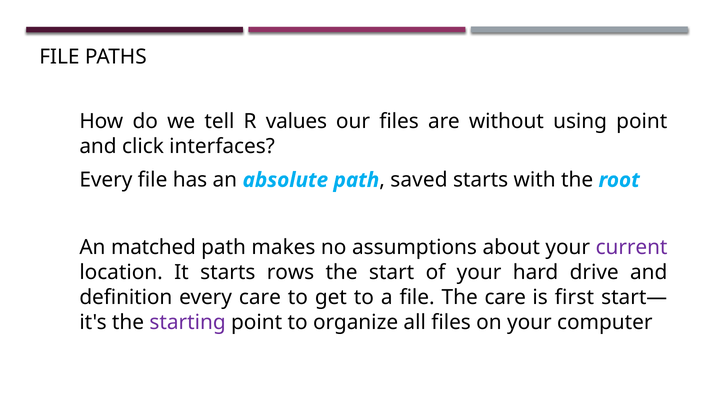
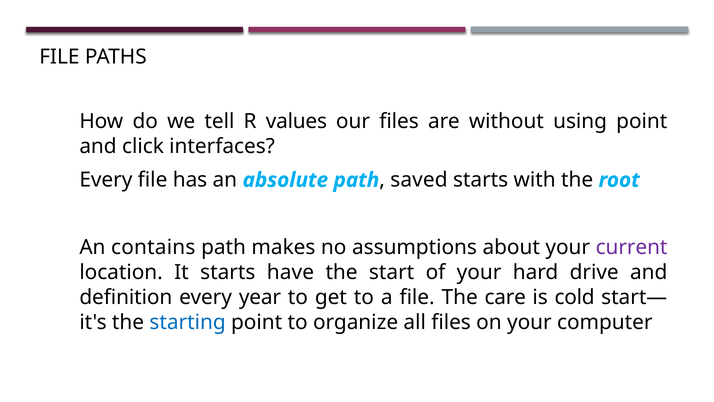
matched: matched -> contains
rows: rows -> have
every care: care -> year
first: first -> cold
starting colour: purple -> blue
